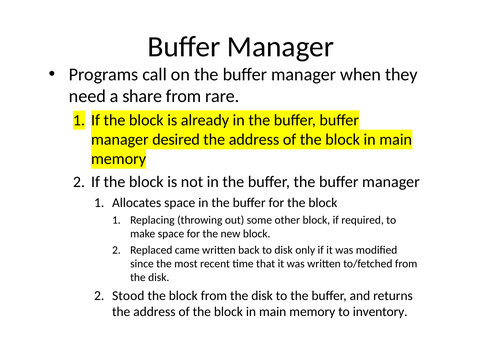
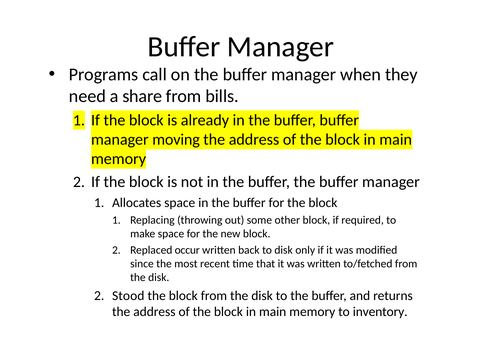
rare: rare -> bills
desired: desired -> moving
came: came -> occur
